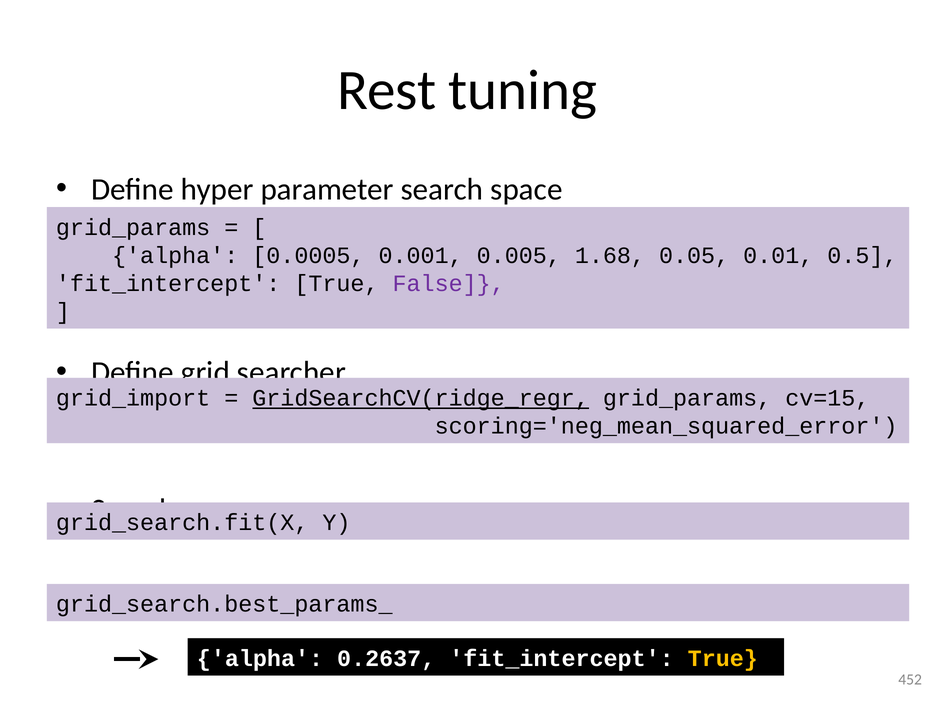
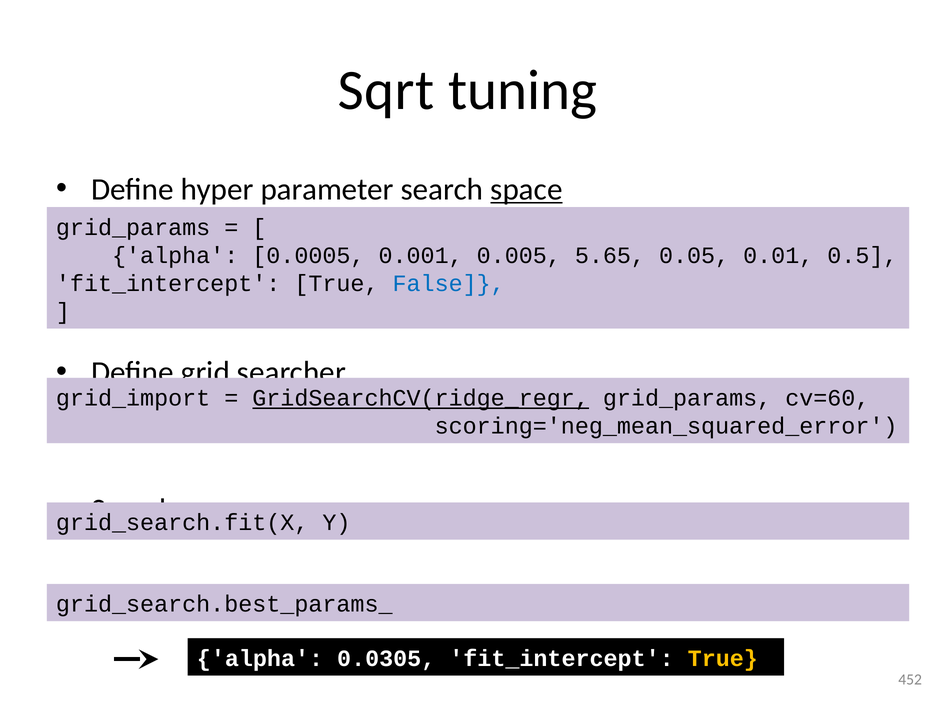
Rest: Rest -> Sqrt
space underline: none -> present
1.68: 1.68 -> 5.65
False colour: purple -> blue
cv=15: cv=15 -> cv=60
0.2637: 0.2637 -> 0.0305
